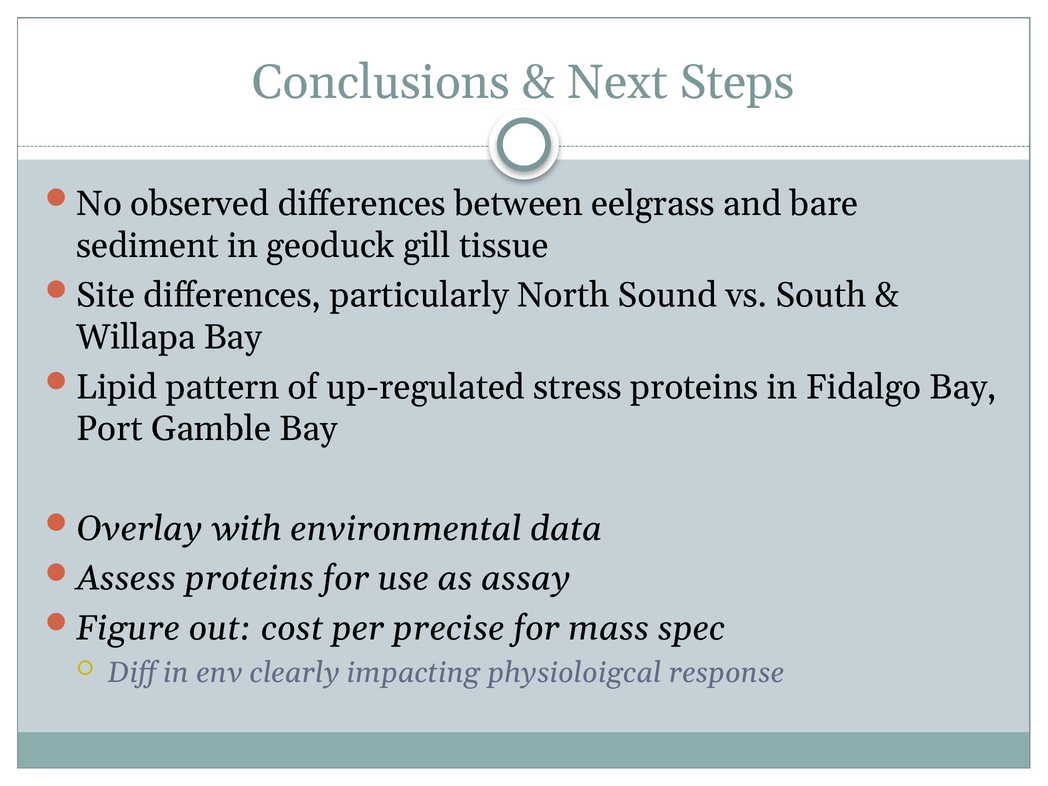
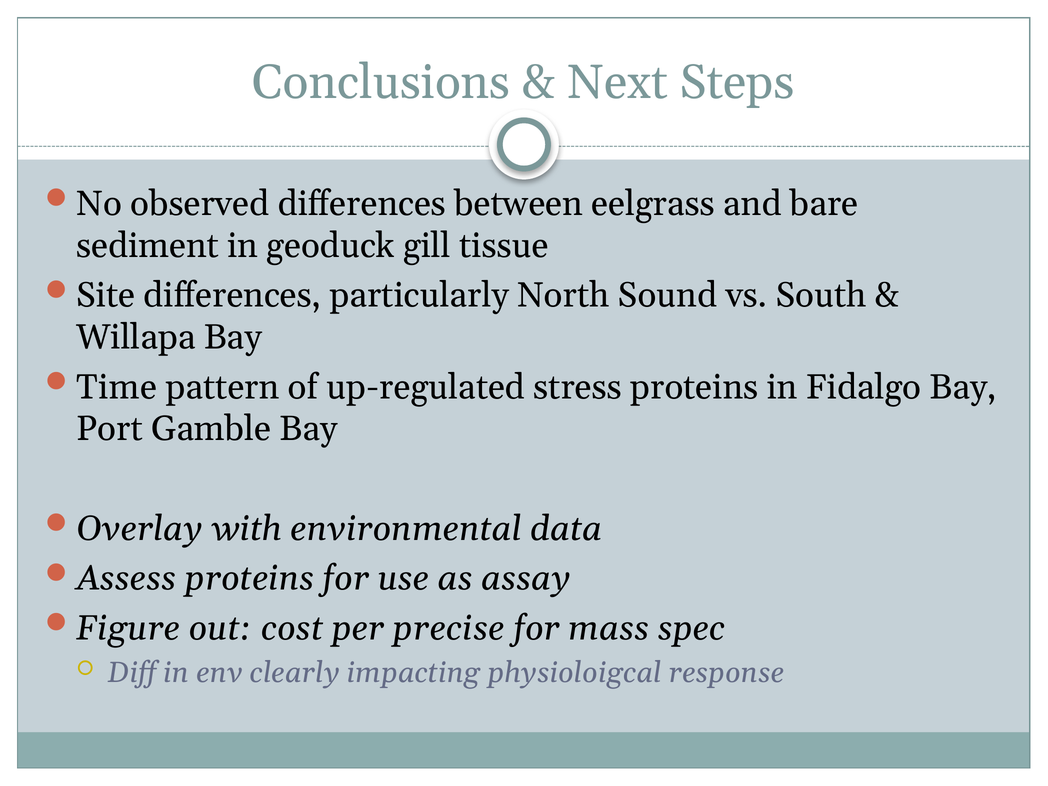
Lipid: Lipid -> Time
